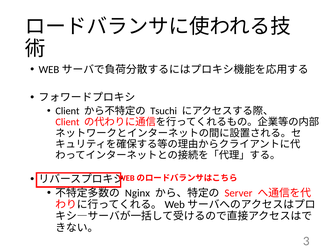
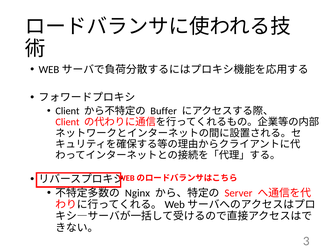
Tsuchi: Tsuchi -> Buffer
